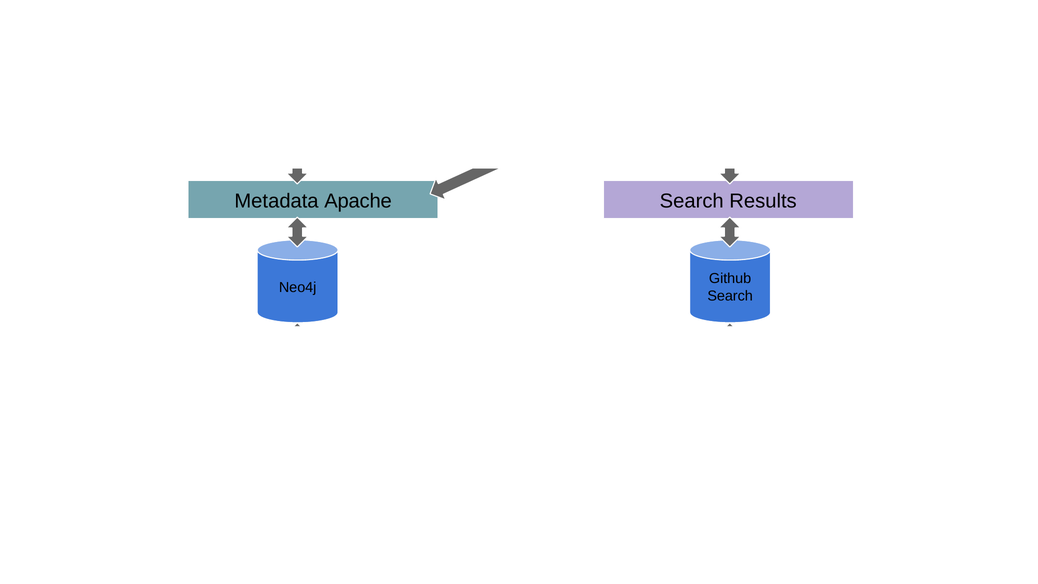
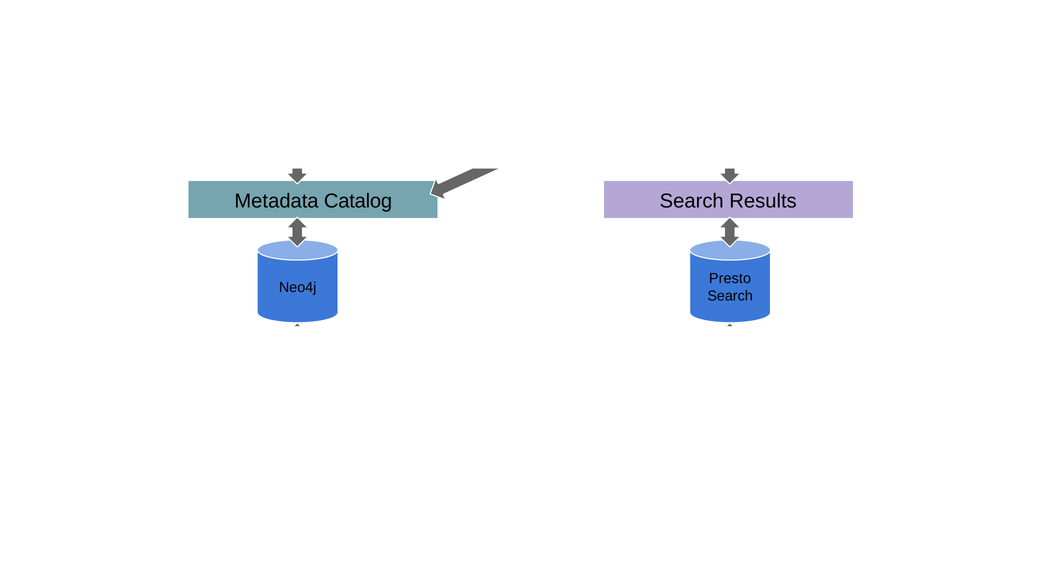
Apache: Apache -> Catalog
Github at (730, 279): Github -> Presto
